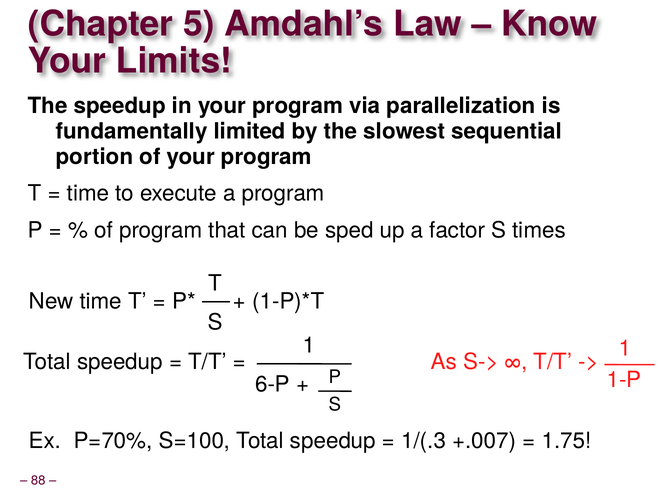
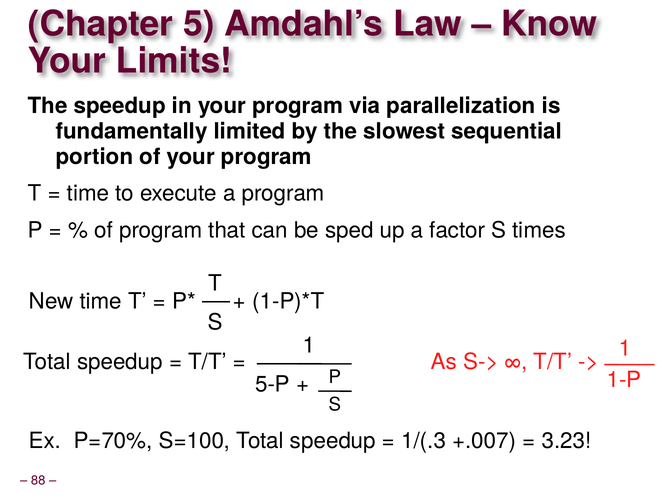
6-P: 6-P -> 5-P
1.75: 1.75 -> 3.23
